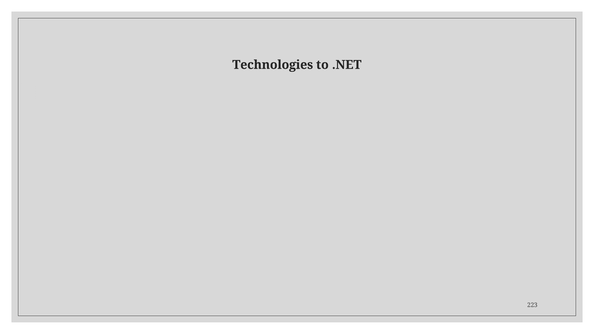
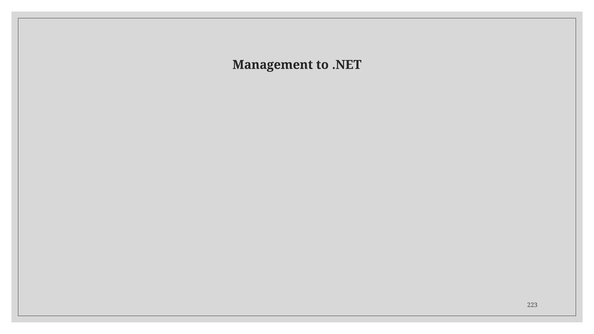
Technologies: Technologies -> Management
